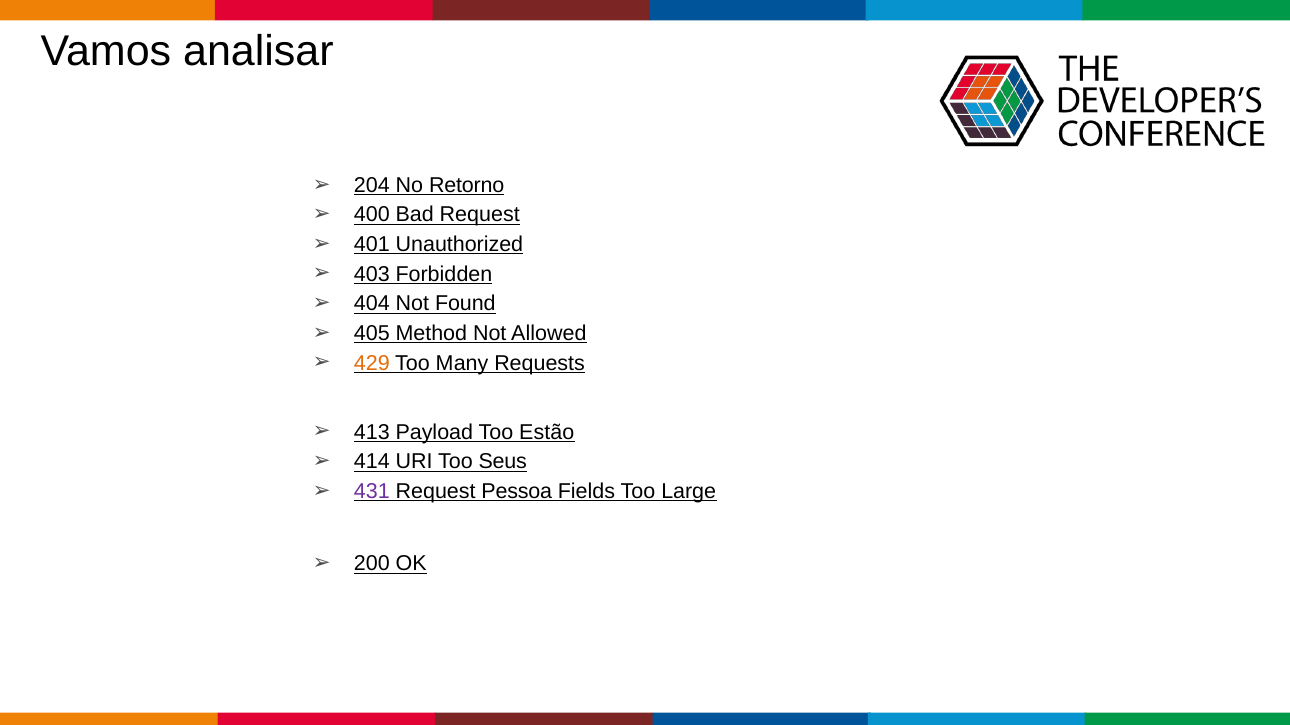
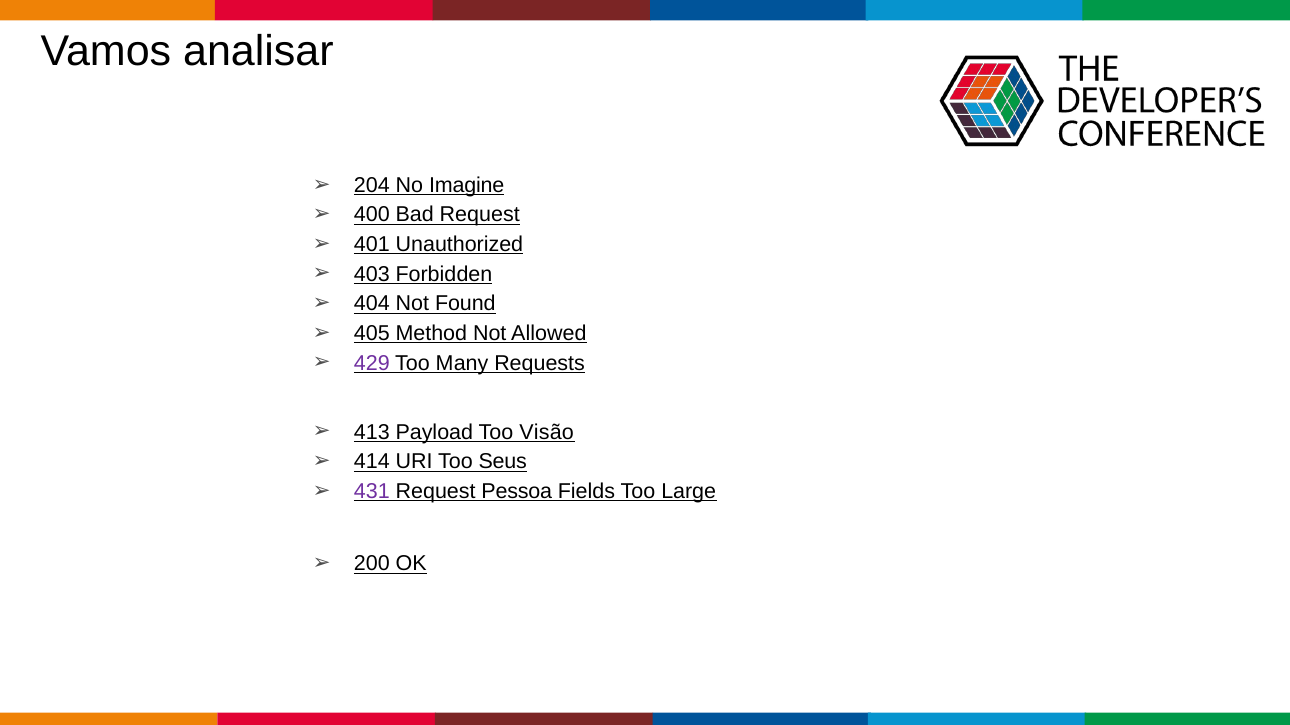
Retorno: Retorno -> Imagine
429 colour: orange -> purple
Estão: Estão -> Visão
